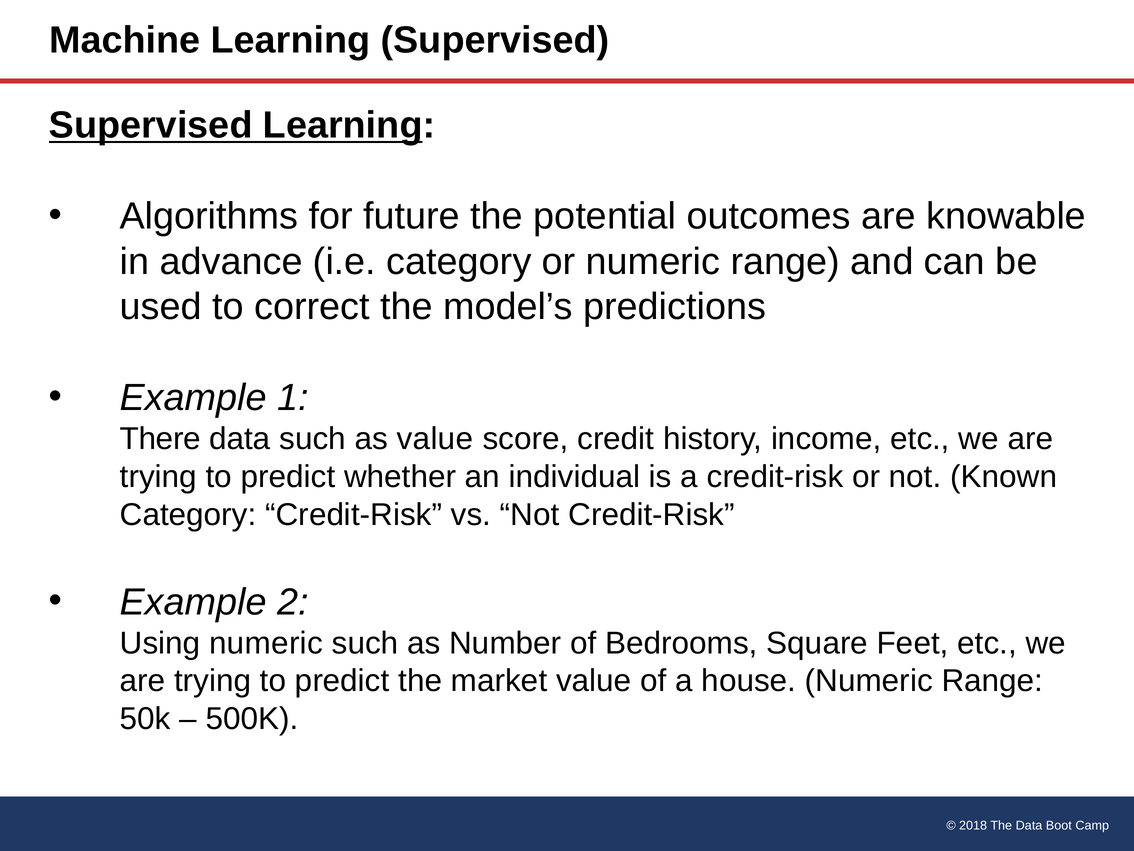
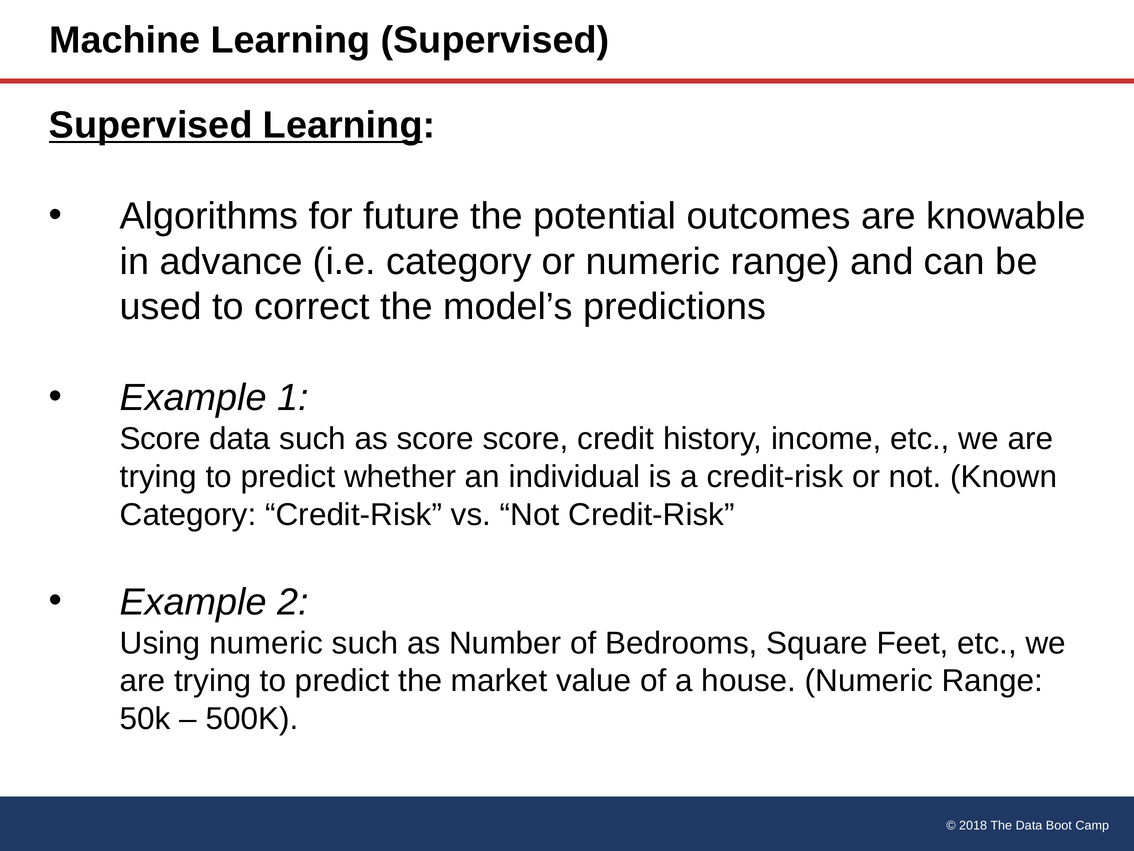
There at (160, 439): There -> Score
as value: value -> score
